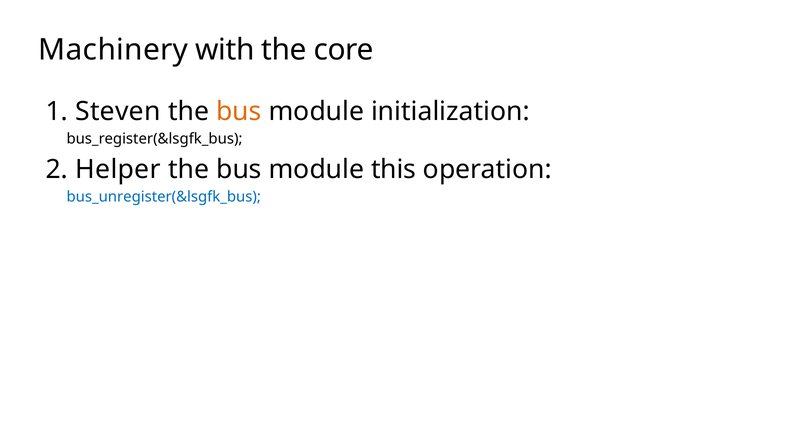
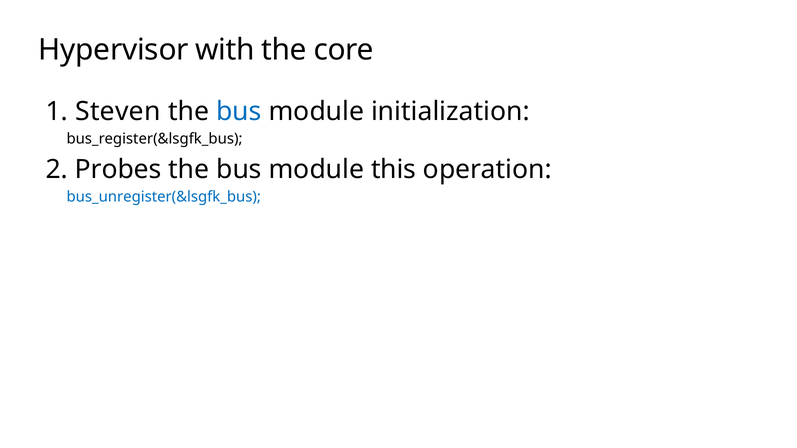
Machinery: Machinery -> Hypervisor
bus at (239, 112) colour: orange -> blue
Helper: Helper -> Probes
